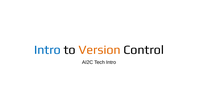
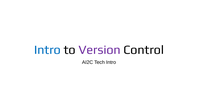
Version colour: orange -> purple
